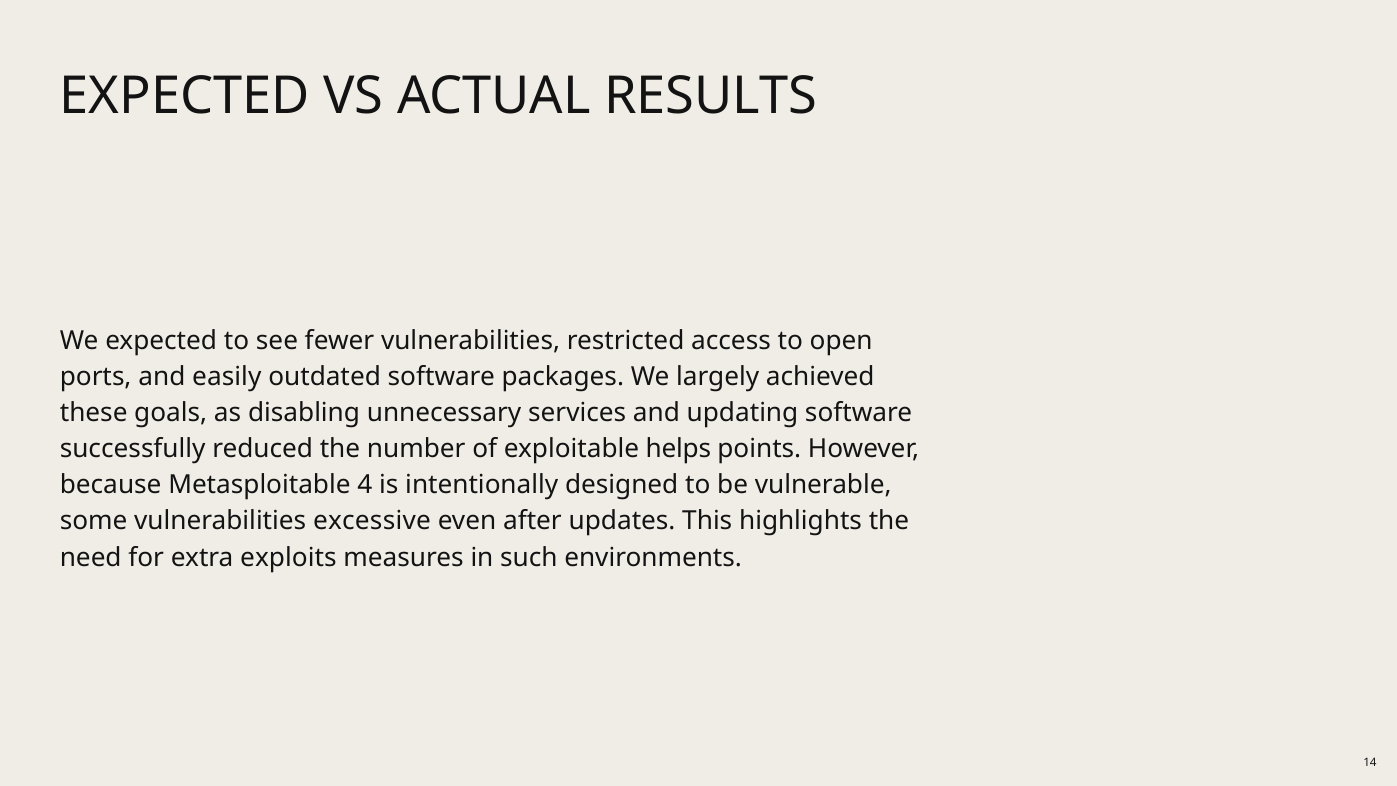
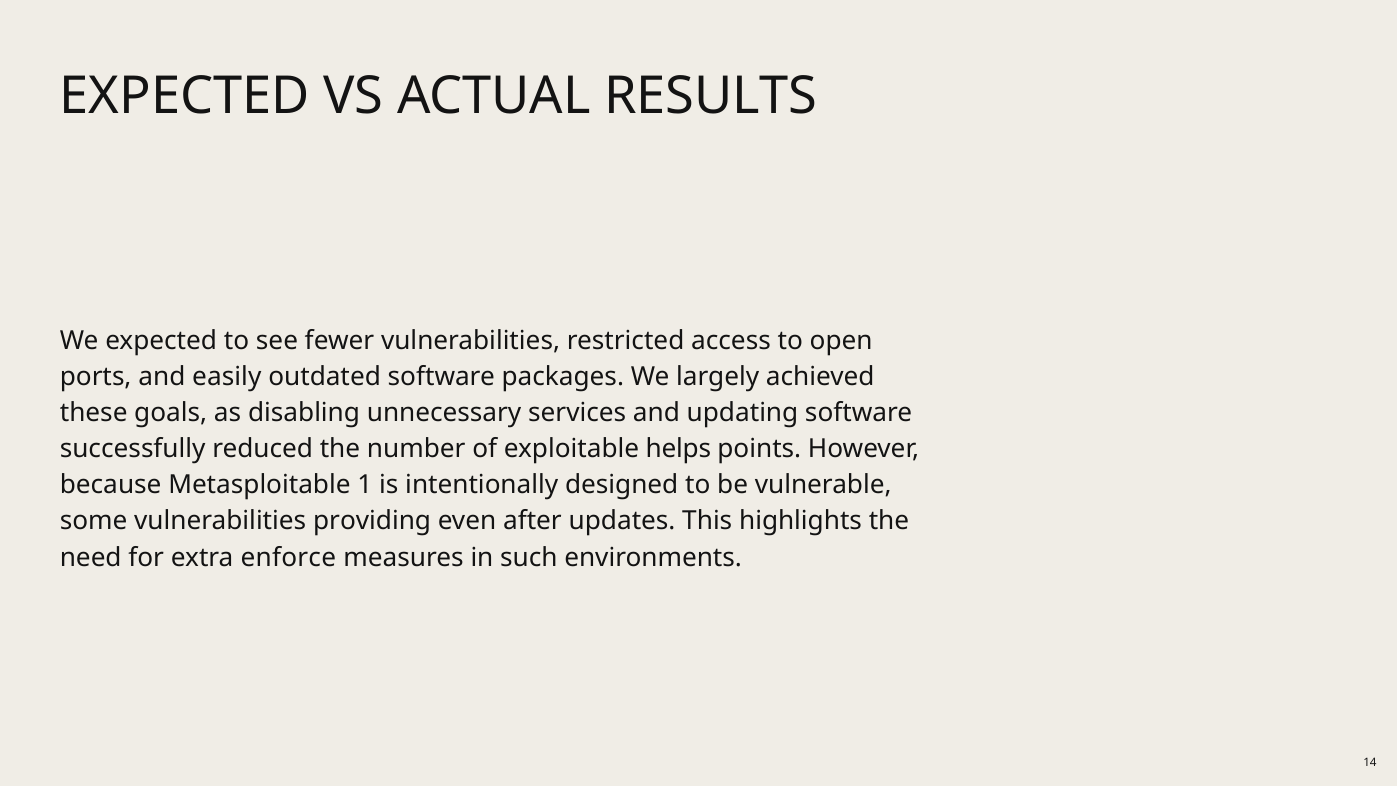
4: 4 -> 1
excessive: excessive -> providing
exploits: exploits -> enforce
